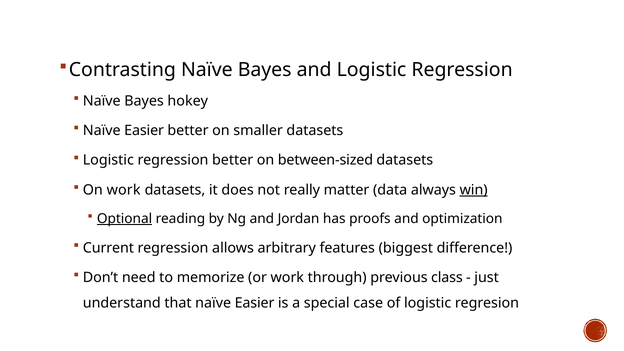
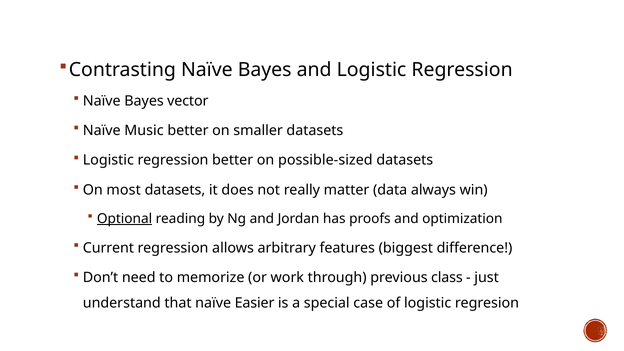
hokey: hokey -> vector
Easier at (144, 131): Easier -> Music
between-sized: between-sized -> possible-sized
On work: work -> most
win underline: present -> none
